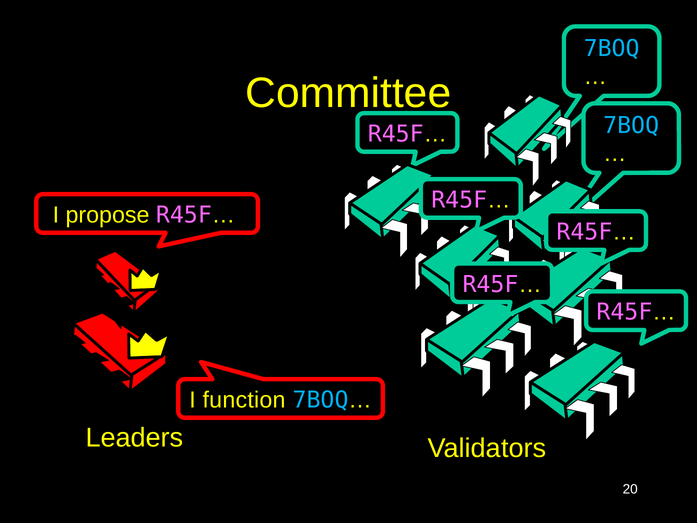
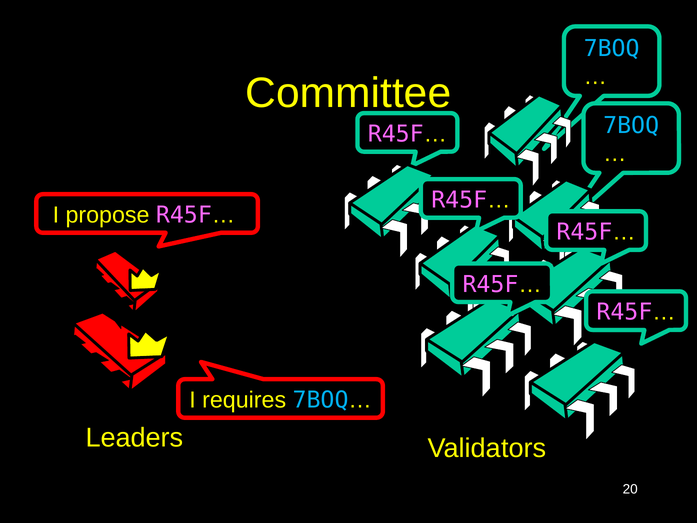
function: function -> requires
